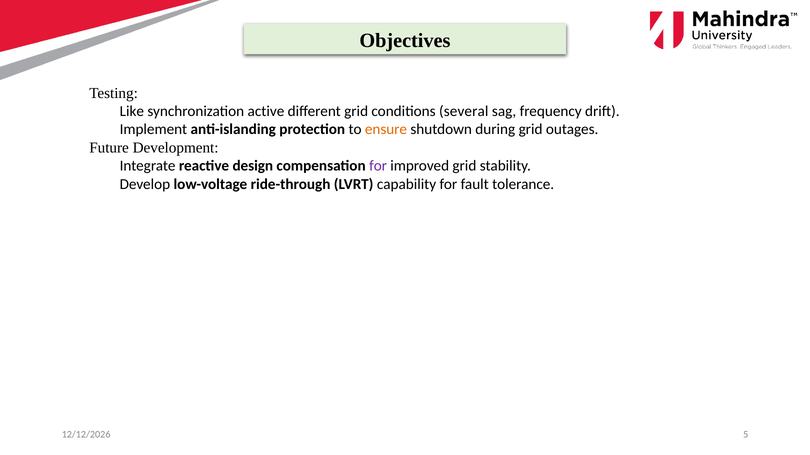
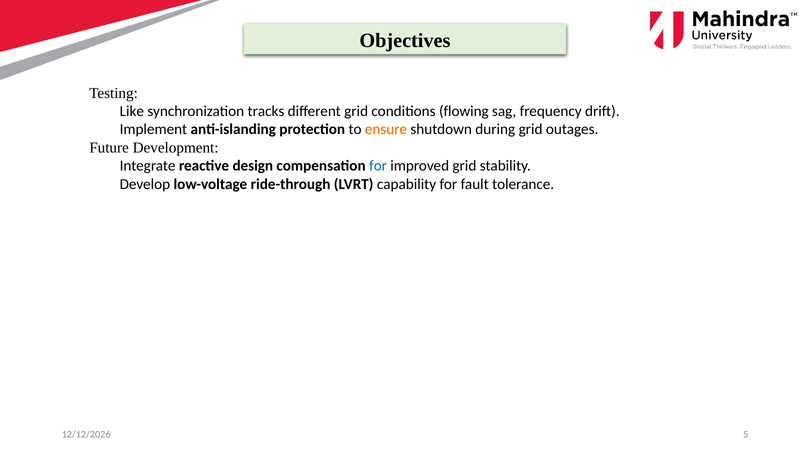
active: active -> tracks
several: several -> flowing
for at (378, 166) colour: purple -> blue
